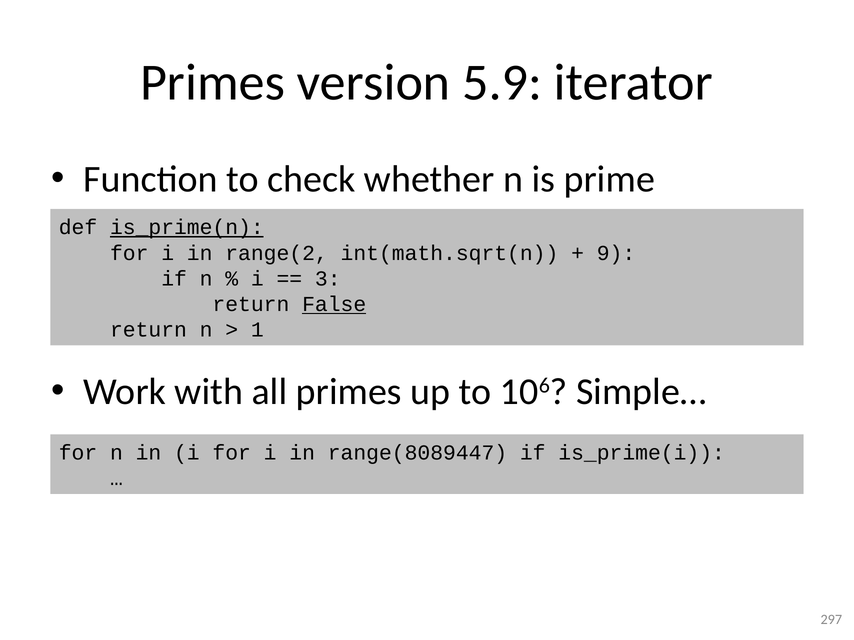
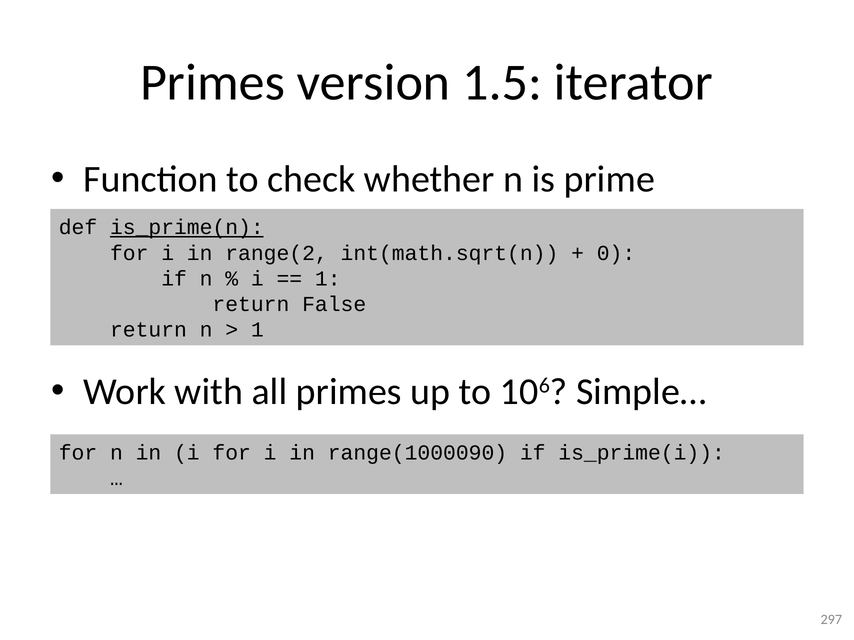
5.9: 5.9 -> 1.5
9: 9 -> 0
3 at (328, 279): 3 -> 1
False underline: present -> none
range(8089447: range(8089447 -> range(1000090
